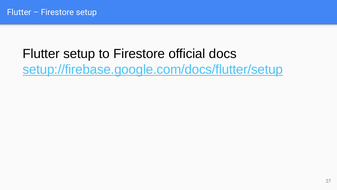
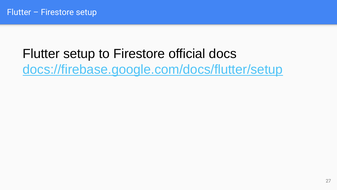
setup://firebase.google.com/docs/flutter/setup: setup://firebase.google.com/docs/flutter/setup -> docs://firebase.google.com/docs/flutter/setup
